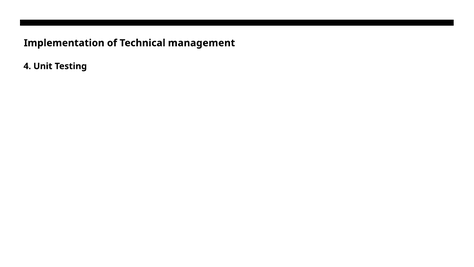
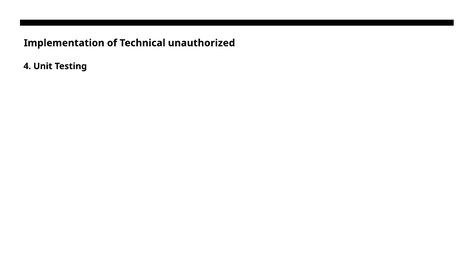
management: management -> unauthorized
